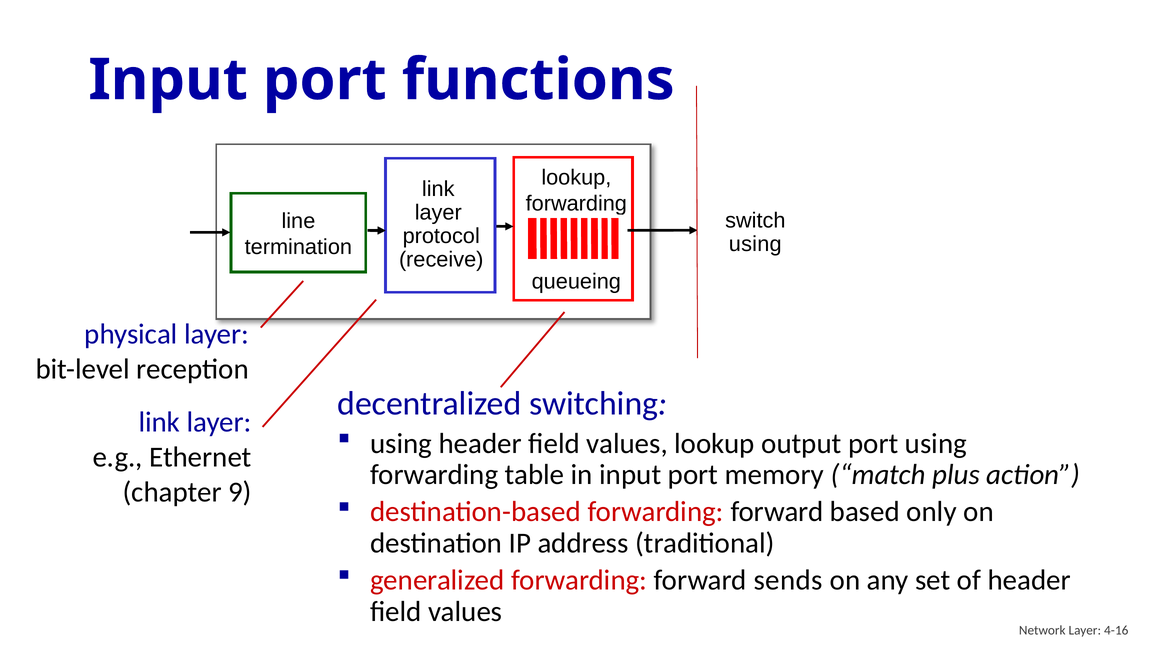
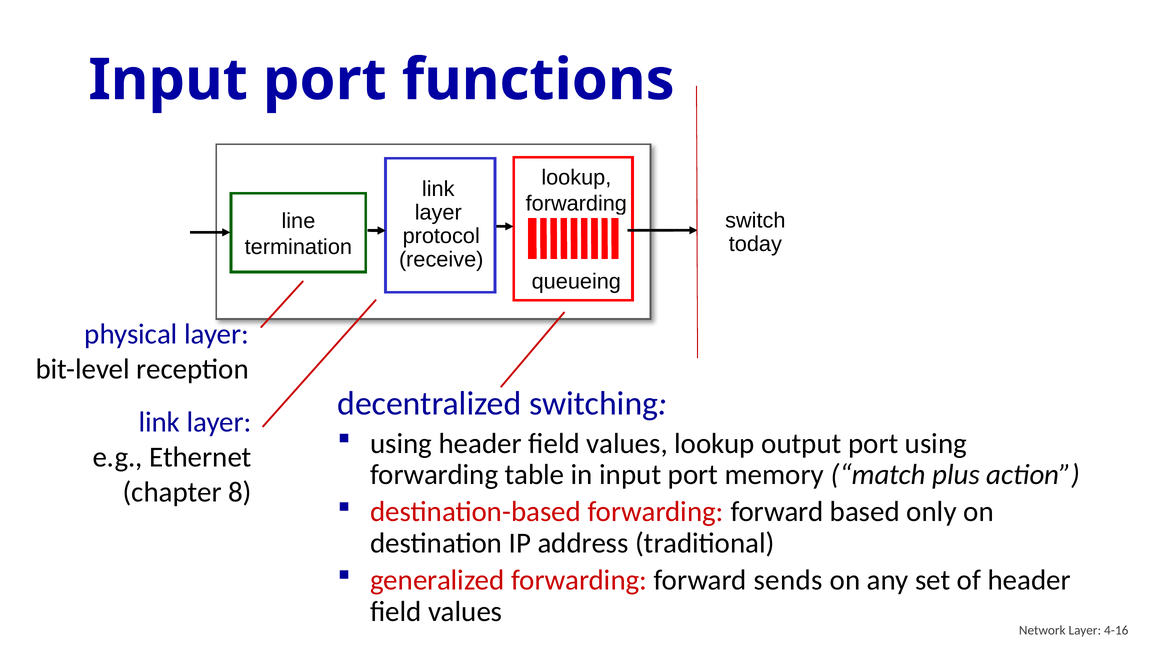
using at (755, 244): using -> today
9: 9 -> 8
